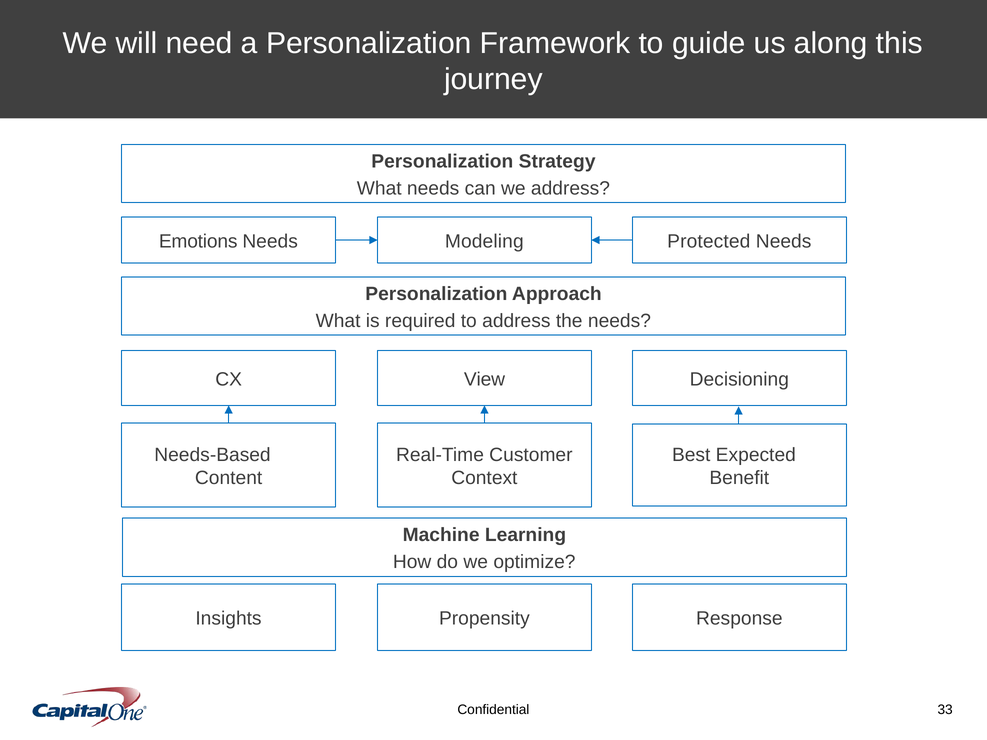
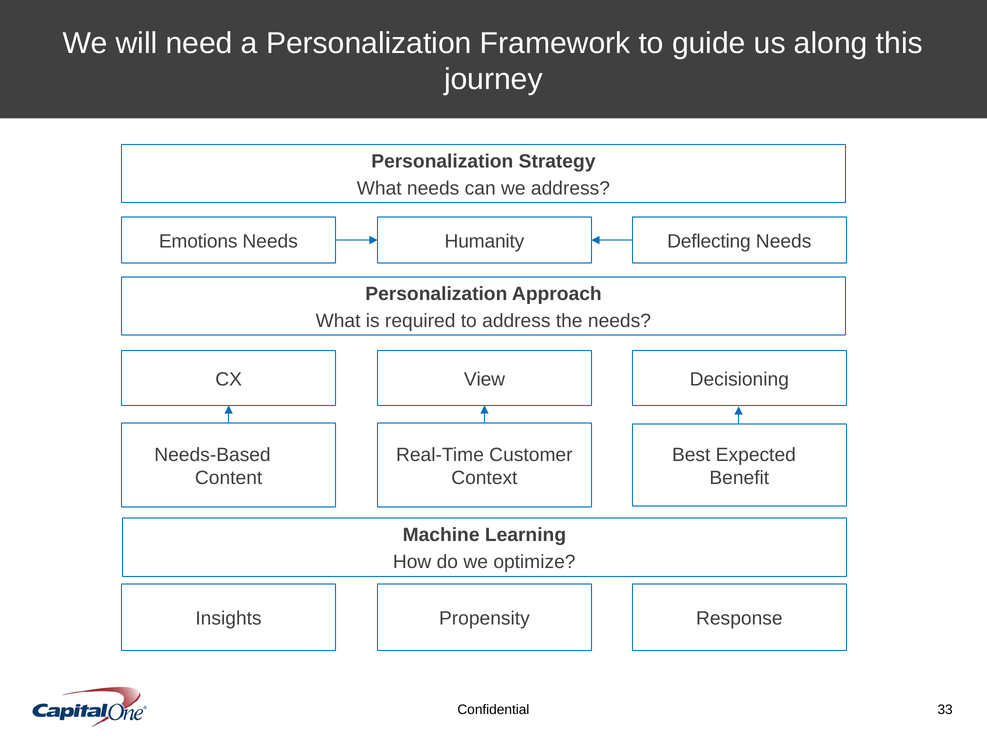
Modeling: Modeling -> Humanity
Protected: Protected -> Deflecting
